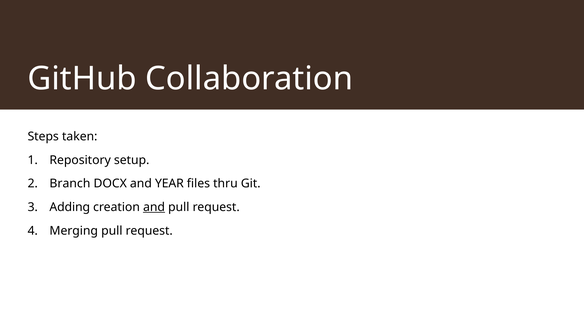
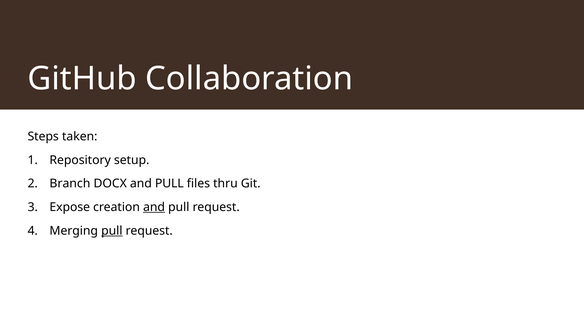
DOCX and YEAR: YEAR -> PULL
Adding: Adding -> Expose
pull at (112, 231) underline: none -> present
